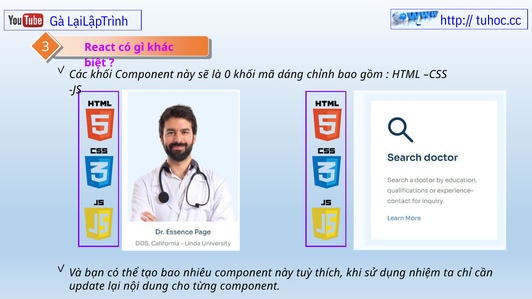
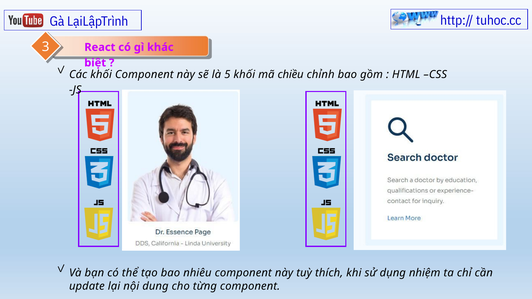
0: 0 -> 5
dáng: dáng -> chiều
